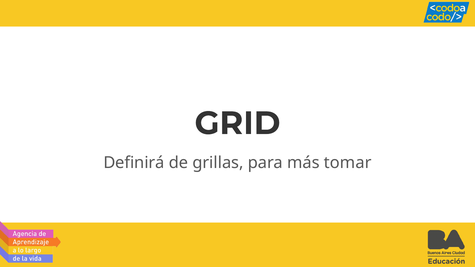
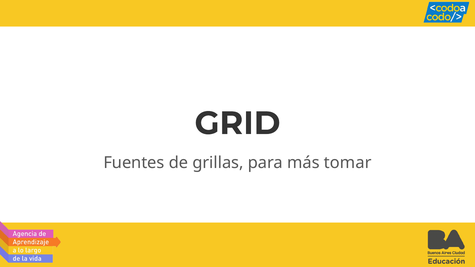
Definirá: Definirá -> Fuentes
